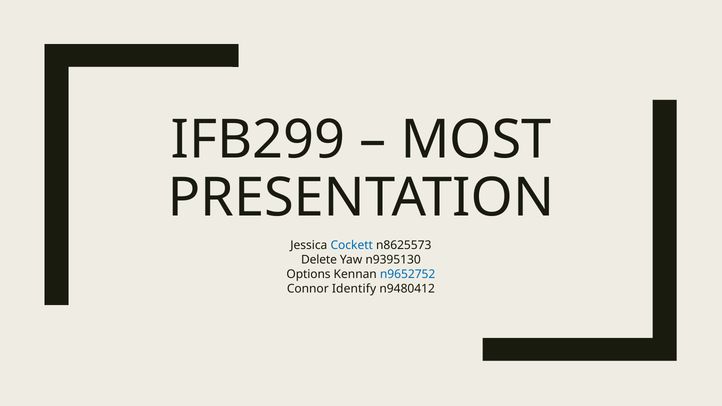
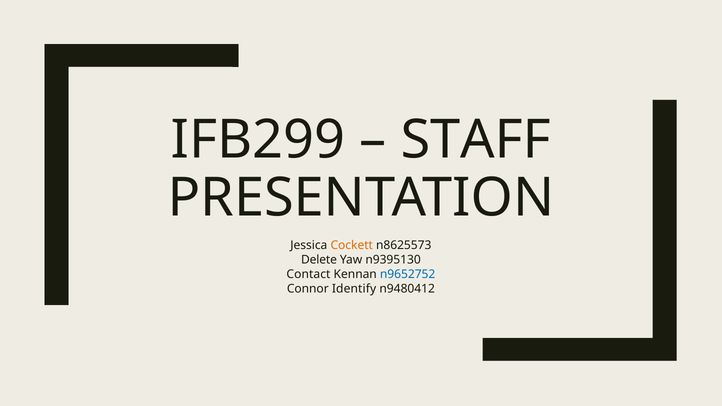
MOST: MOST -> STAFF
Cockett colour: blue -> orange
Options: Options -> Contact
